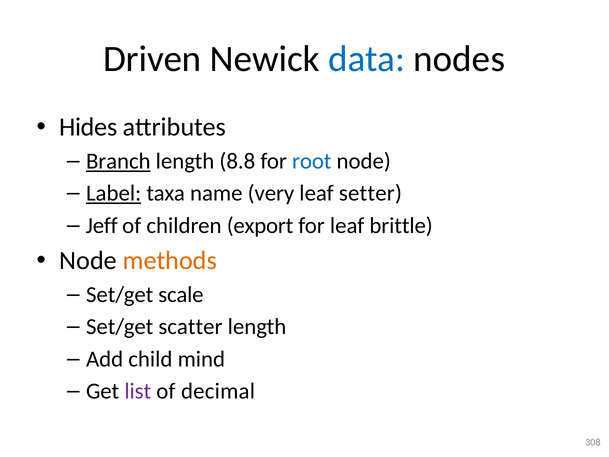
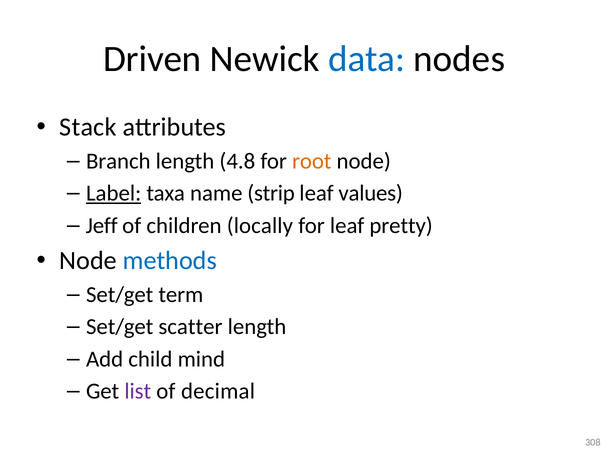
Hides: Hides -> Stack
Branch underline: present -> none
8.8: 8.8 -> 4.8
root colour: blue -> orange
very: very -> strip
setter: setter -> values
export: export -> locally
brittle: brittle -> pretty
methods colour: orange -> blue
scale: scale -> term
